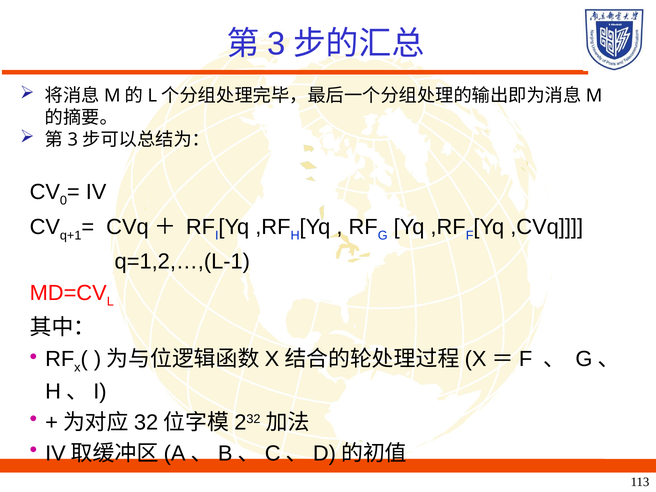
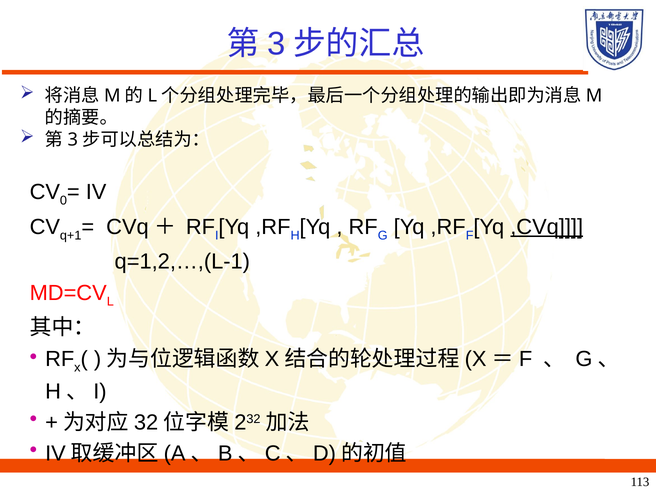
,CVq underline: none -> present
